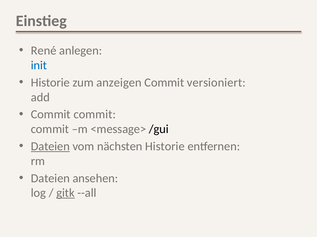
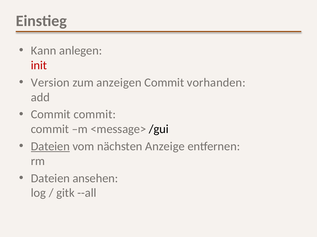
René: René -> Kann
init colour: blue -> red
Historie at (50, 83): Historie -> Version
versioniert: versioniert -> vorhanden
nächsten Historie: Historie -> Anzeige
gitk underline: present -> none
